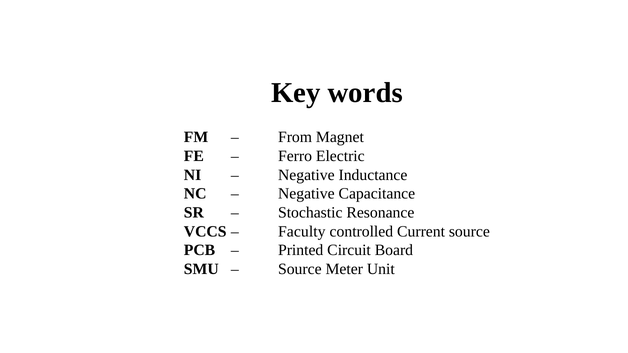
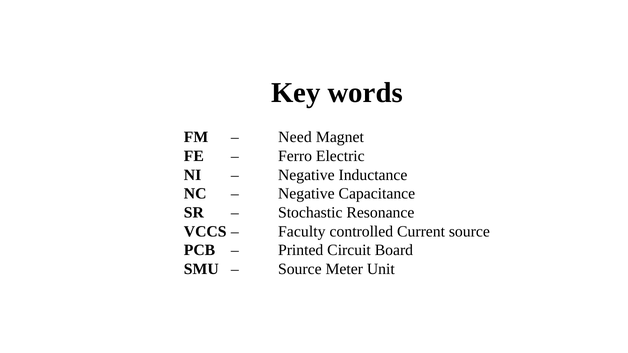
From: From -> Need
